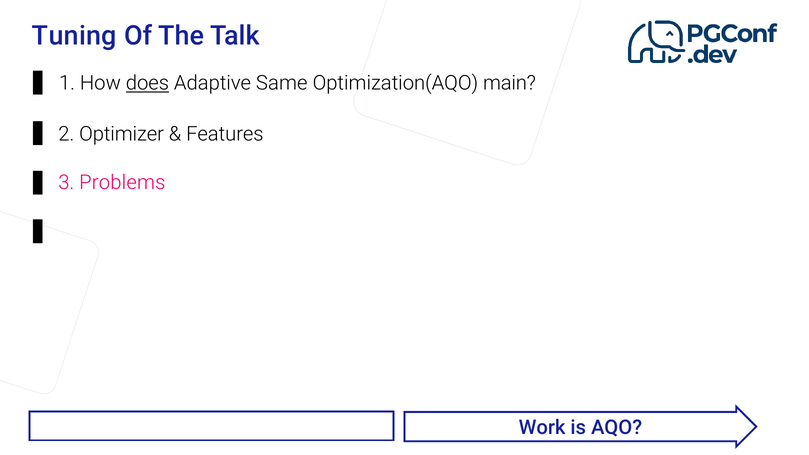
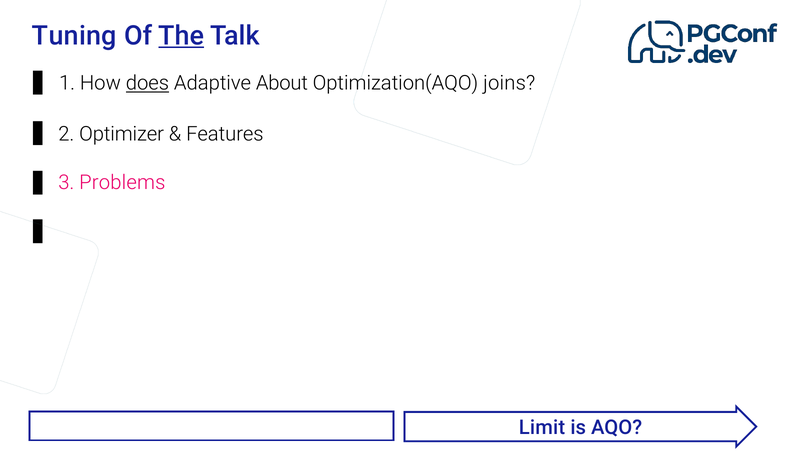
The underline: none -> present
Same: Same -> About
main: main -> joins
Work: Work -> Limit
